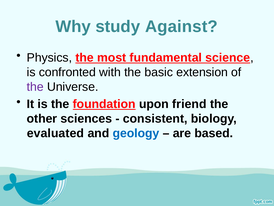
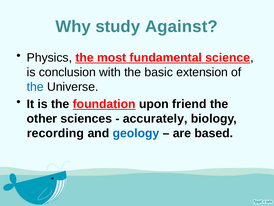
confronted: confronted -> conclusion
the at (35, 87) colour: purple -> blue
consistent: consistent -> accurately
evaluated: evaluated -> recording
